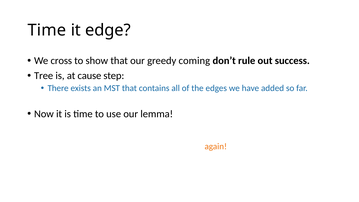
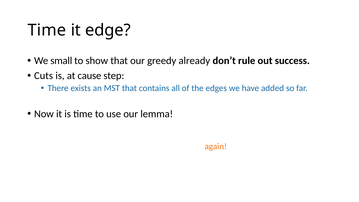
cross: cross -> small
coming: coming -> already
Tree: Tree -> Cuts
